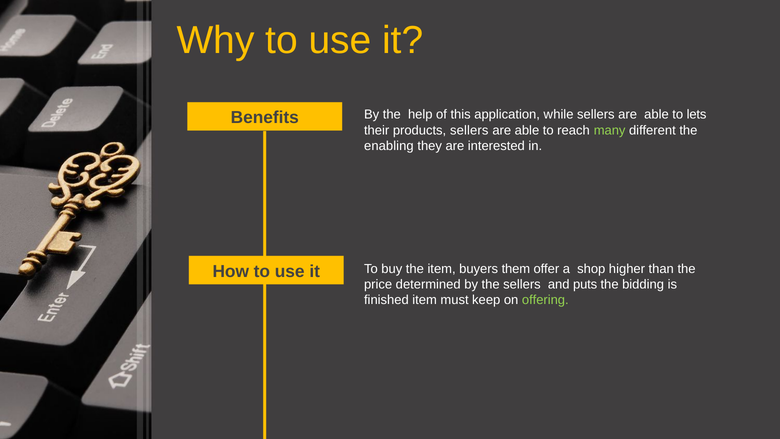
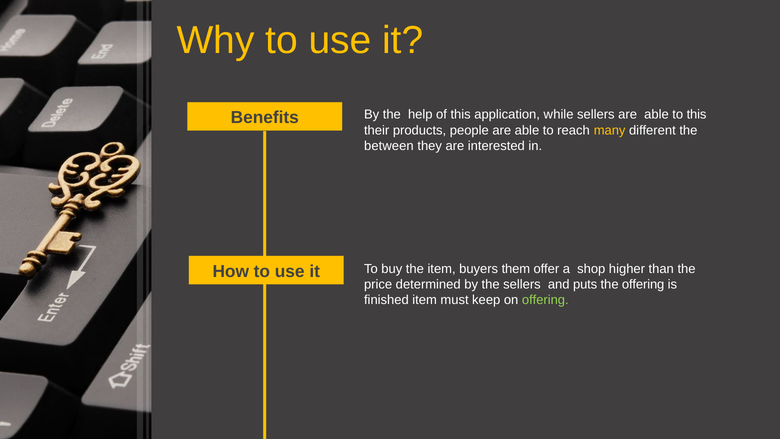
to lets: lets -> this
products sellers: sellers -> people
many colour: light green -> yellow
enabling: enabling -> between
the bidding: bidding -> offering
